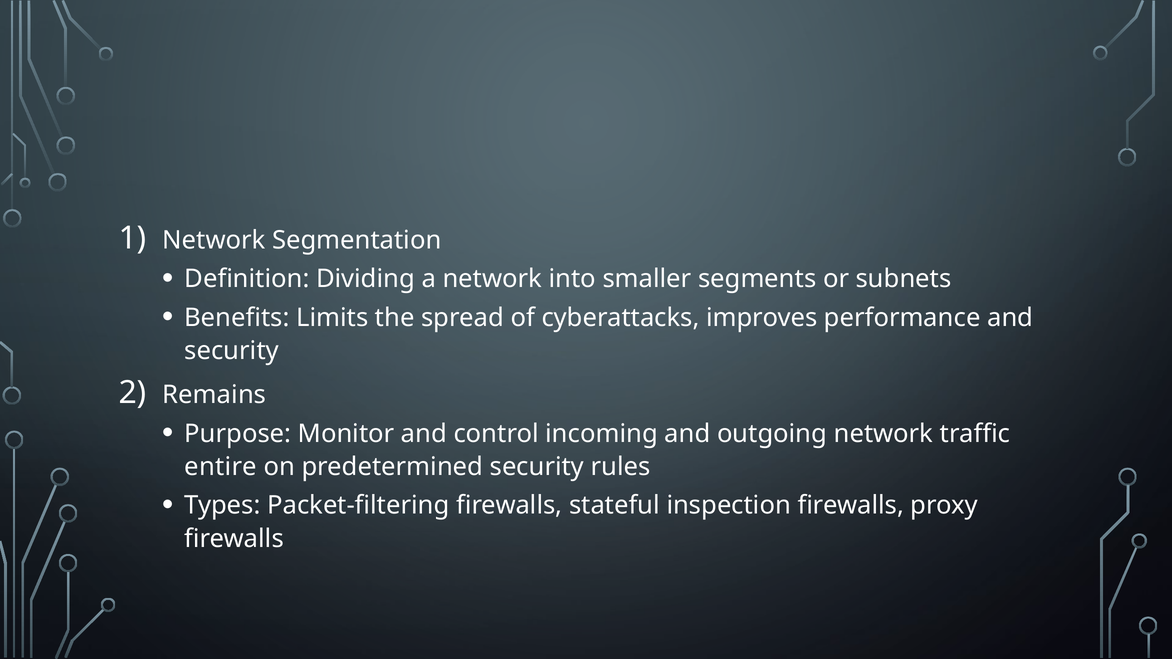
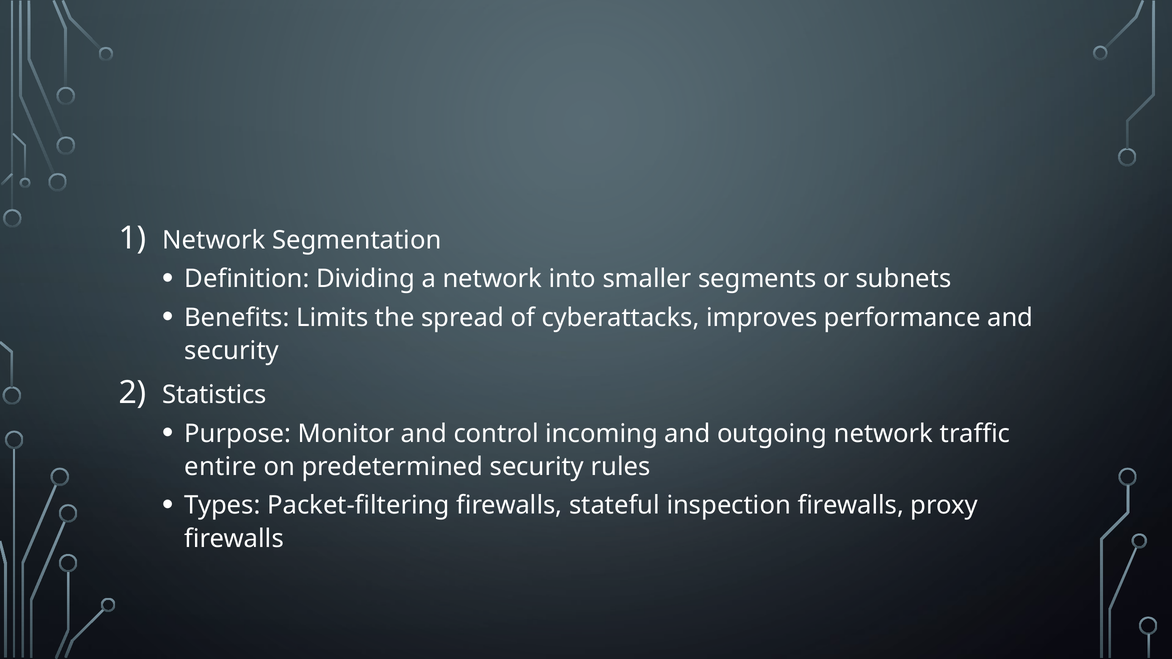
Remains: Remains -> Statistics
